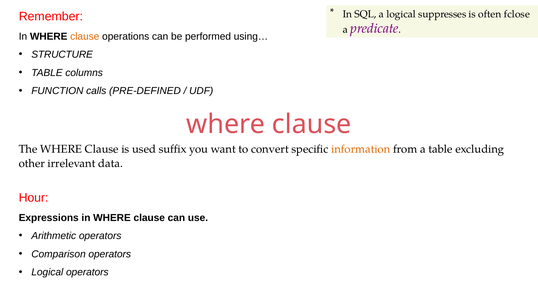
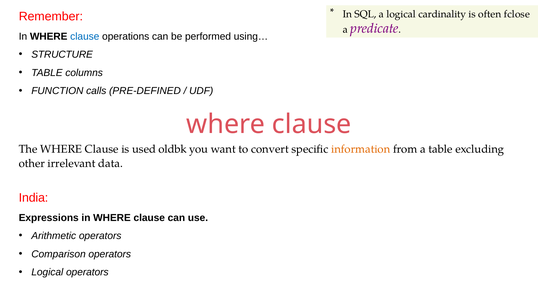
suppresses: suppresses -> cardinality
clause at (85, 36) colour: orange -> blue
suffix: suffix -> oldbk
Hour: Hour -> India
